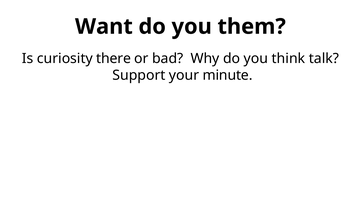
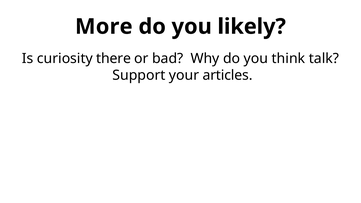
Want: Want -> More
them: them -> likely
minute: minute -> articles
